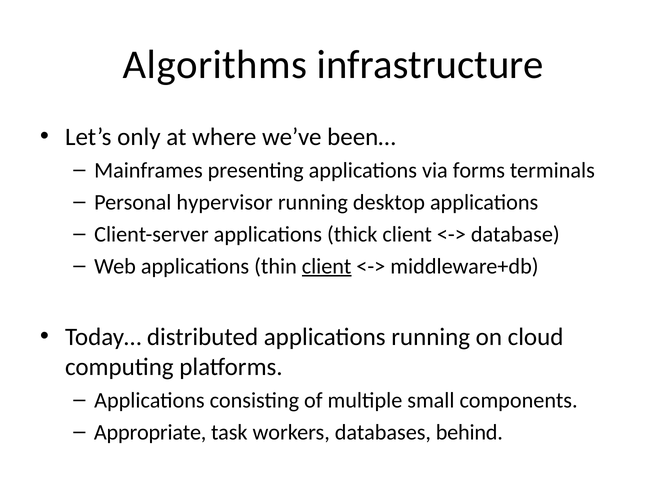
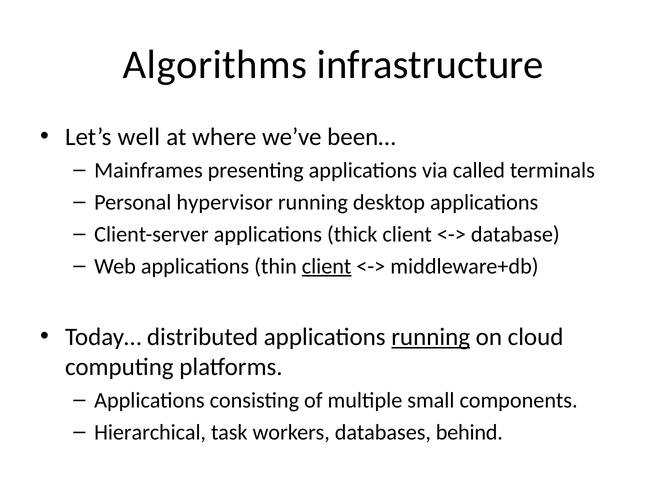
only: only -> well
forms: forms -> called
running at (431, 336) underline: none -> present
Appropriate: Appropriate -> Hierarchical
